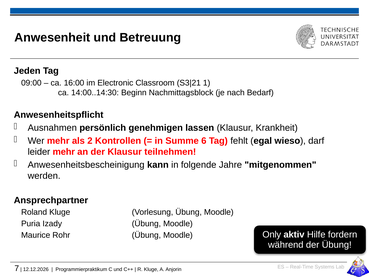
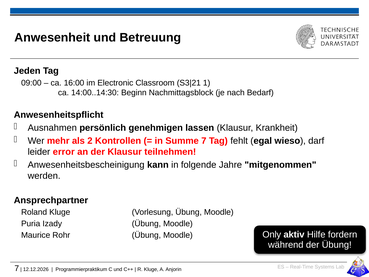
Summe 6: 6 -> 7
leider mehr: mehr -> error
